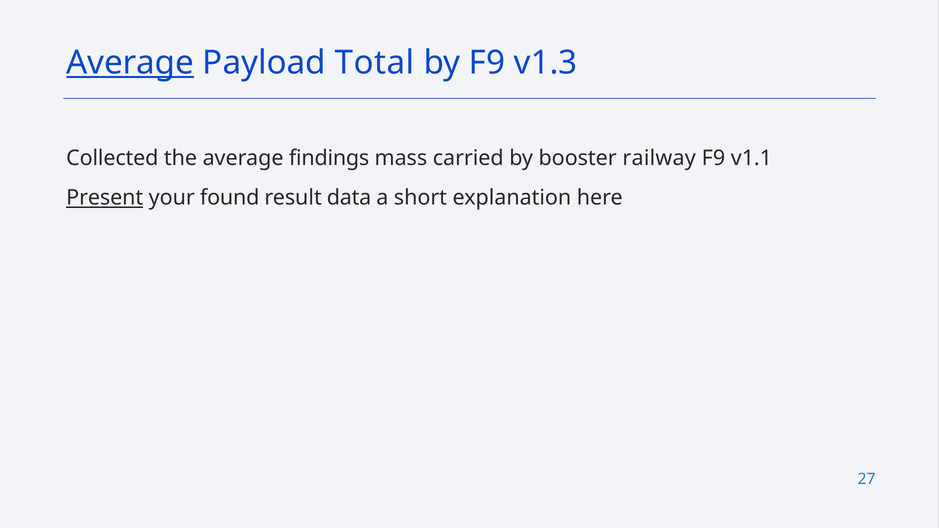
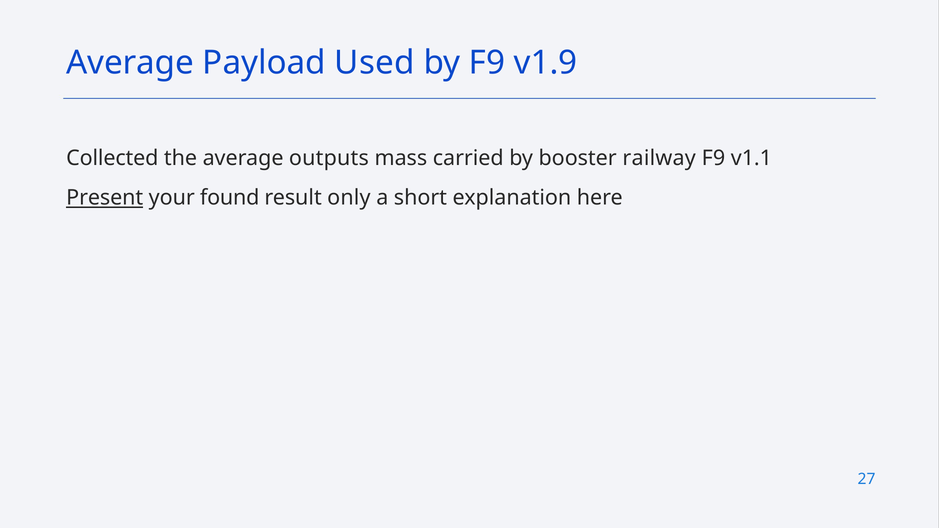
Average at (130, 63) underline: present -> none
Total: Total -> Used
v1.3: v1.3 -> v1.9
findings: findings -> outputs
data: data -> only
